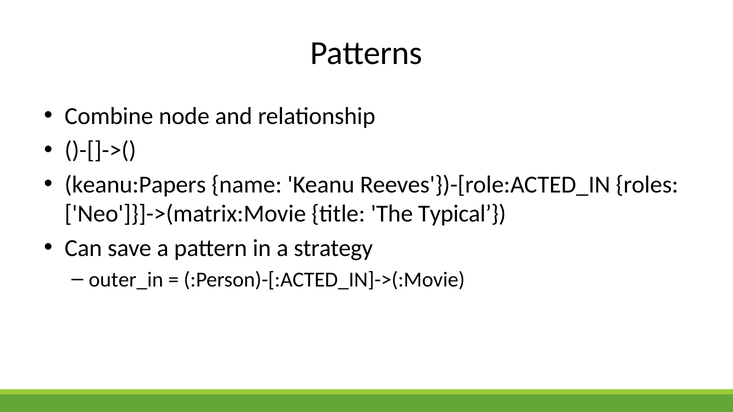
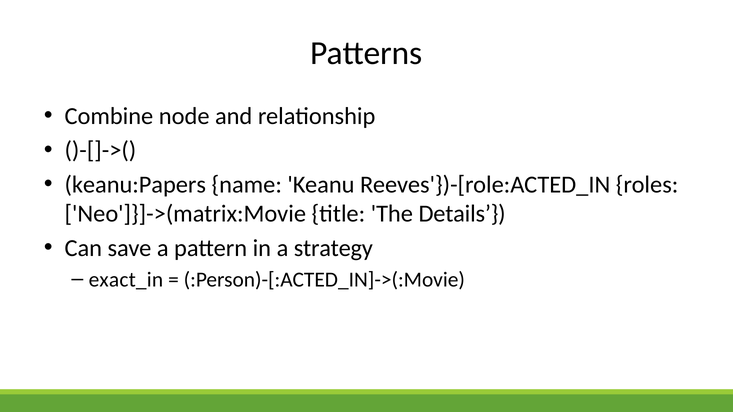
Typical: Typical -> Details
outer_in: outer_in -> exact_in
